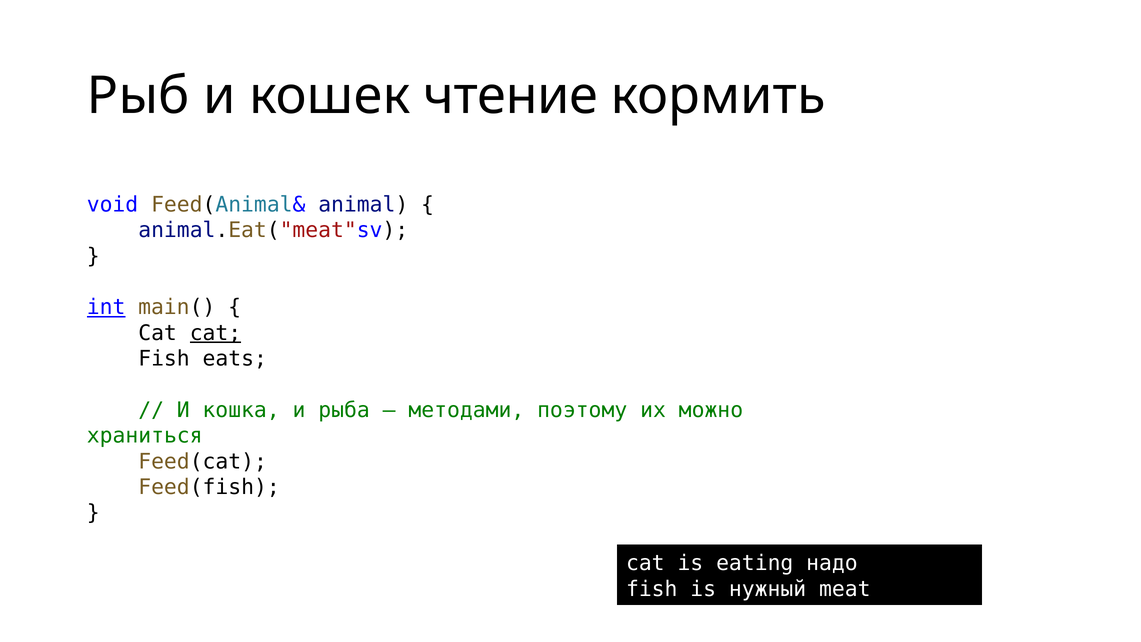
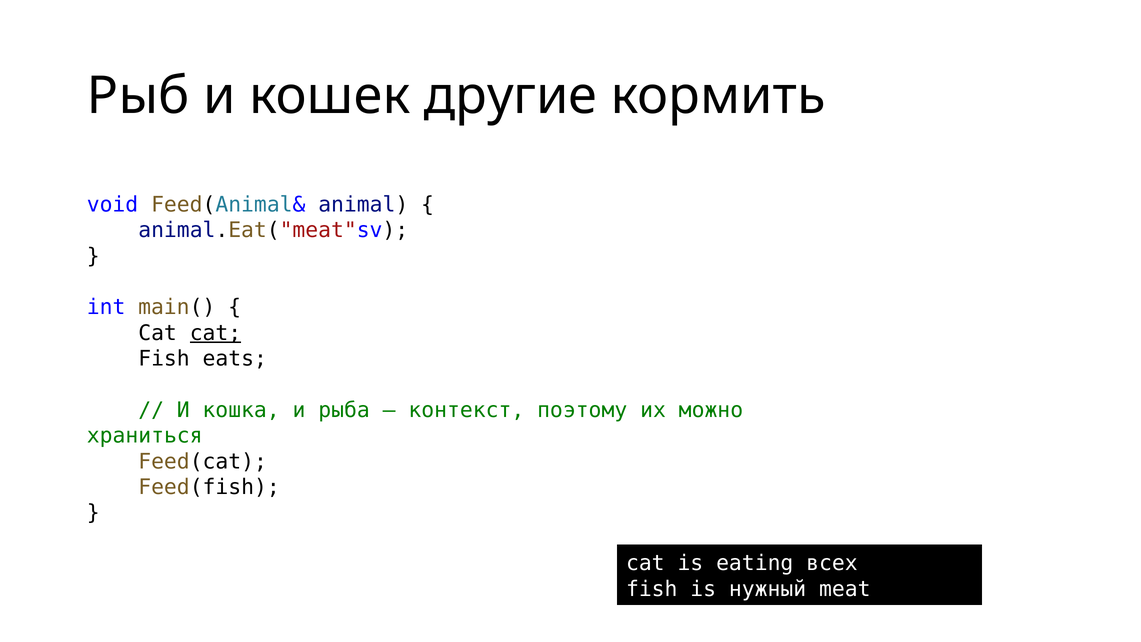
чтение: чтение -> другие
int underline: present -> none
методами: методами -> контекст
надо: надо -> всех
